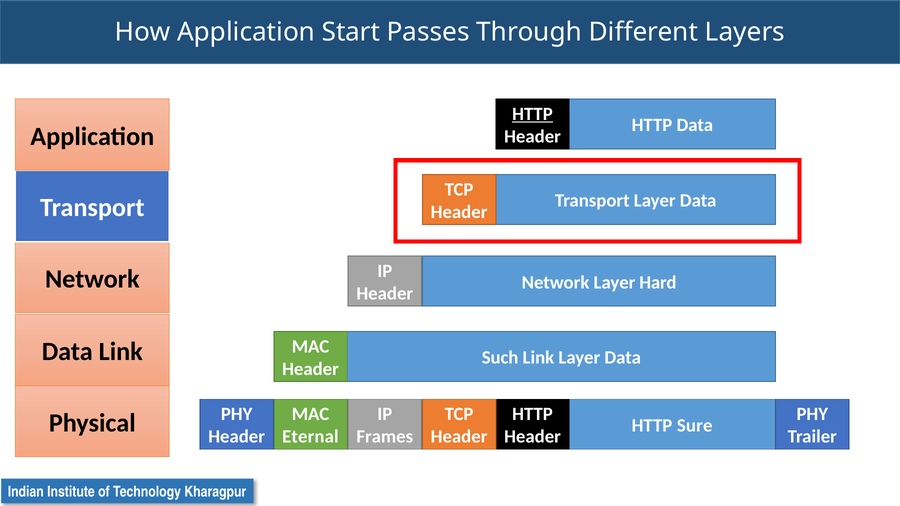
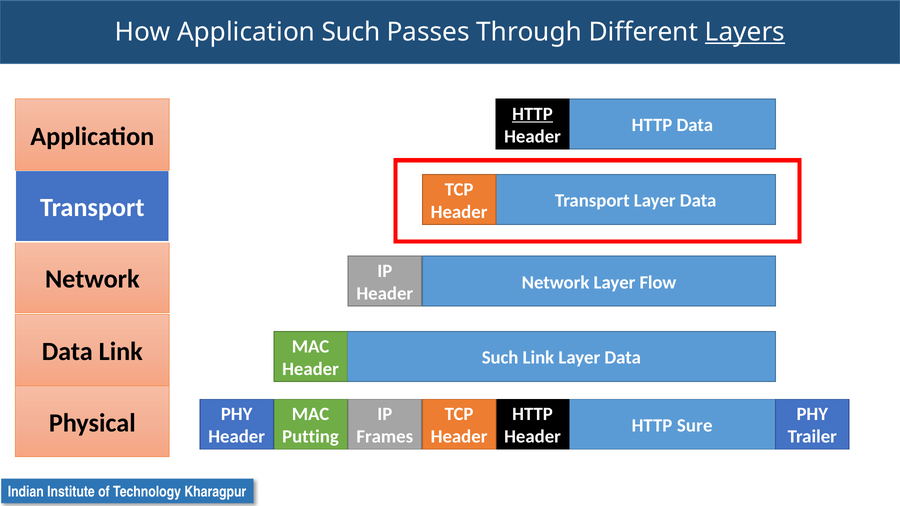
Application Start: Start -> Such
Layers underline: none -> present
Hard: Hard -> Flow
Eternal: Eternal -> Putting
